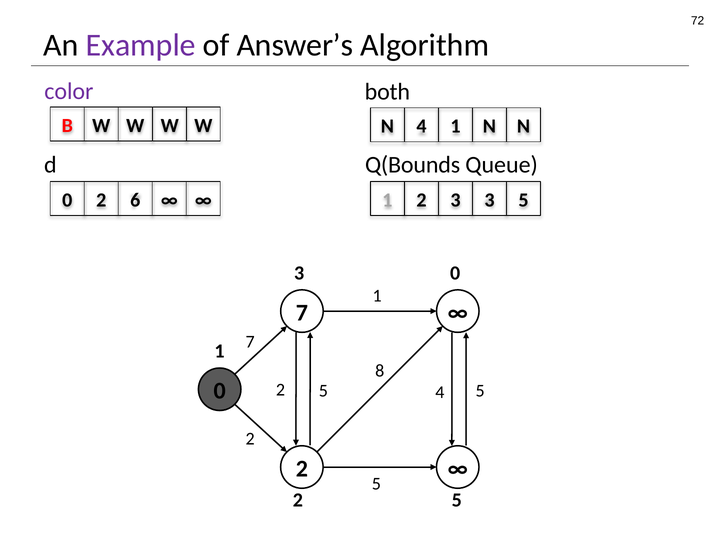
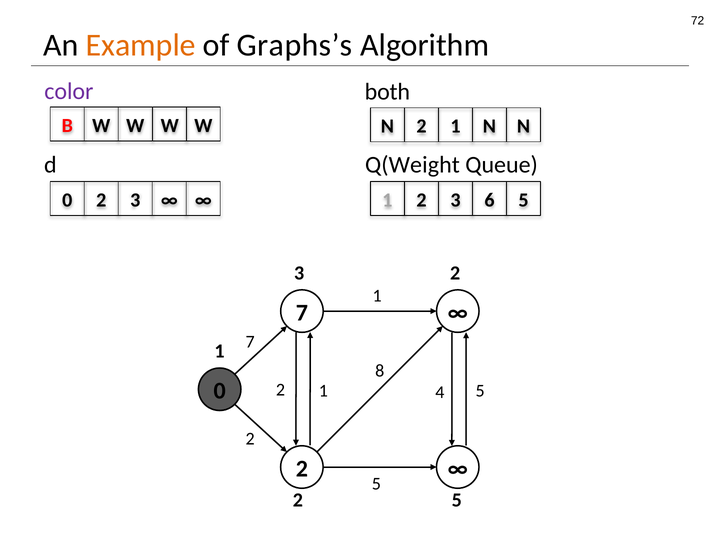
Example colour: purple -> orange
Answer’s: Answer’s -> Graphs’s
N 4: 4 -> 2
Q(Bounds: Q(Bounds -> Q(Weight
0 2 6: 6 -> 3
3 3: 3 -> 6
3 0: 0 -> 2
5 at (323, 391): 5 -> 1
